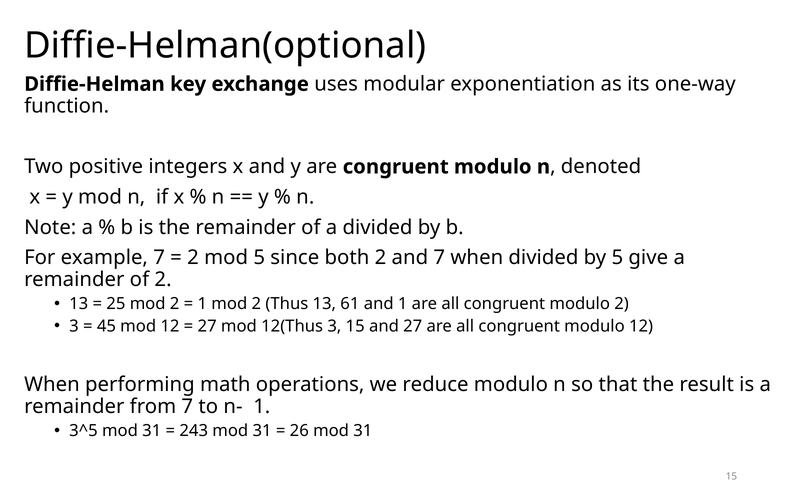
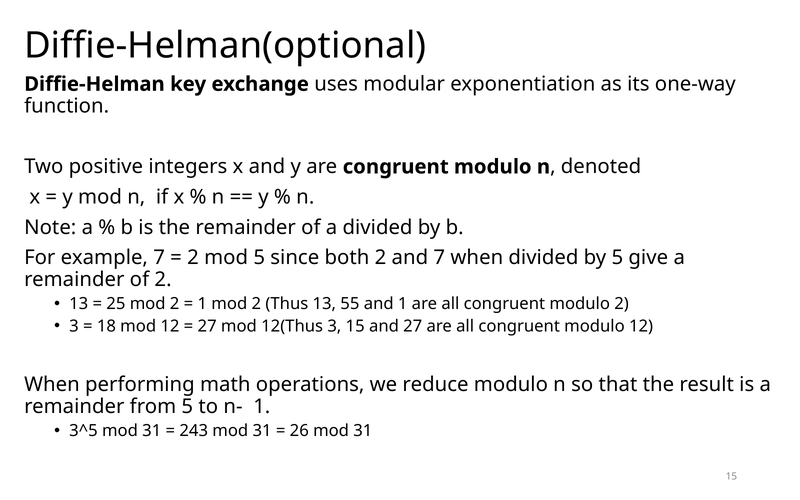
61: 61 -> 55
45: 45 -> 18
from 7: 7 -> 5
